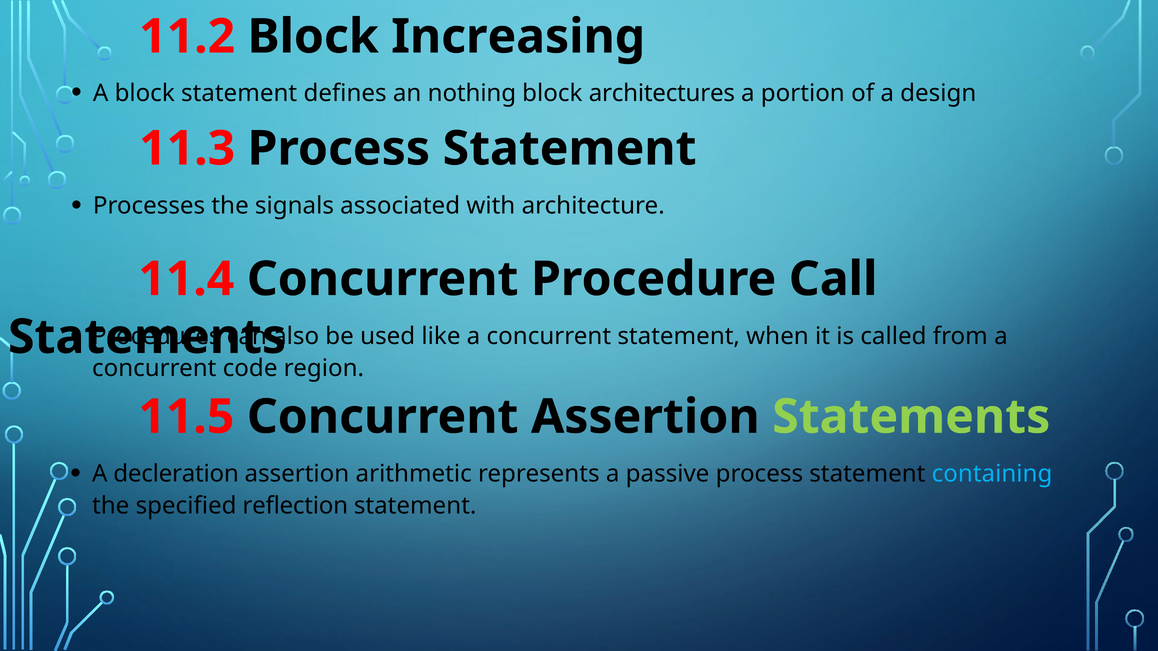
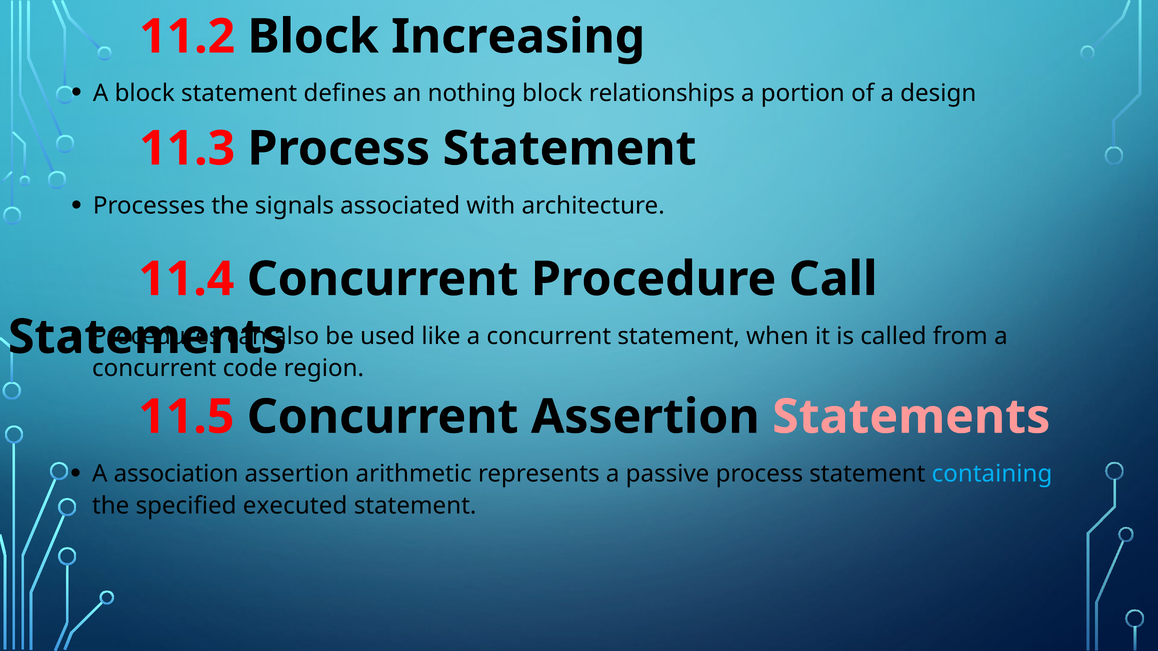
architectures: architectures -> relationships
Statements at (911, 417) colour: light green -> pink
decleration: decleration -> association
reflection: reflection -> executed
